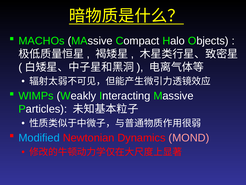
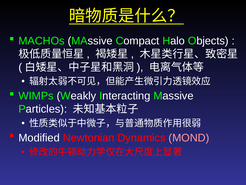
Modified colour: light blue -> white
